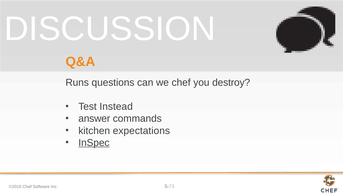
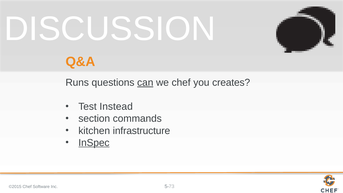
can underline: none -> present
destroy: destroy -> creates
answer: answer -> section
expectations: expectations -> infrastructure
